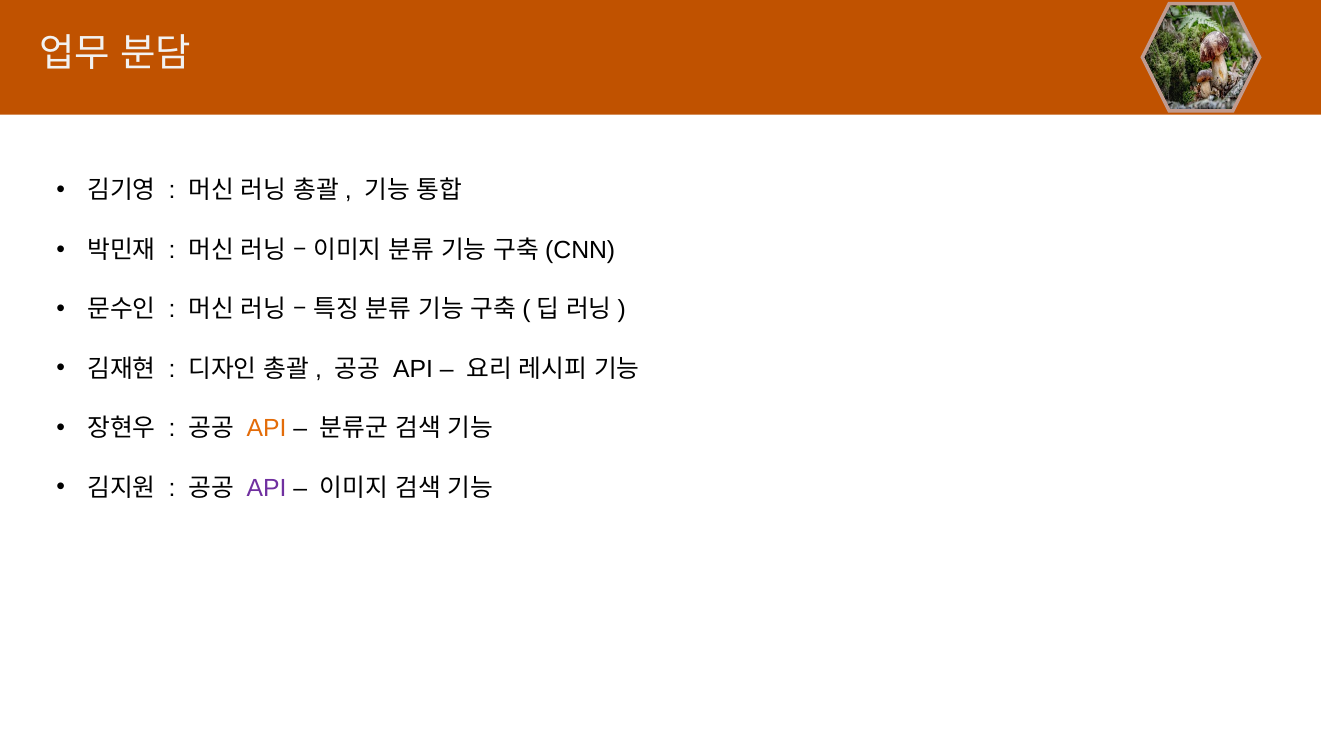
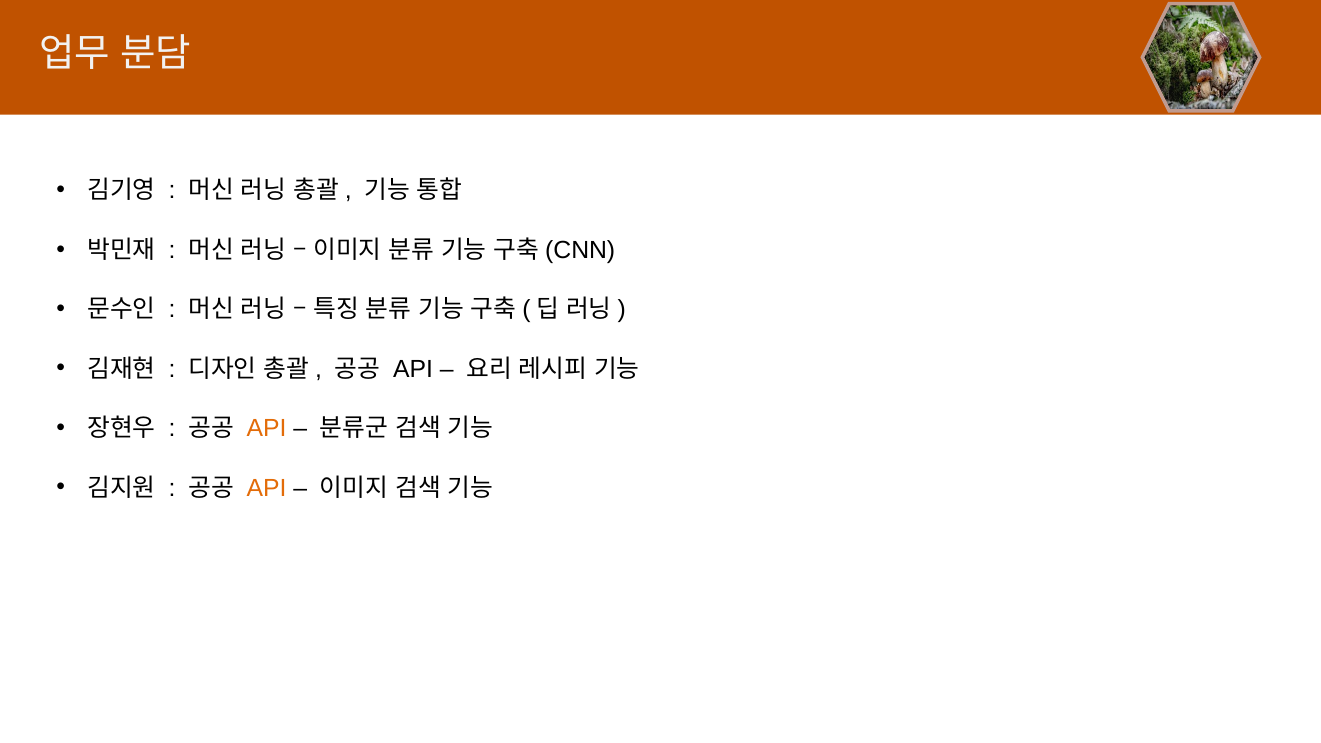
API at (267, 488) colour: purple -> orange
